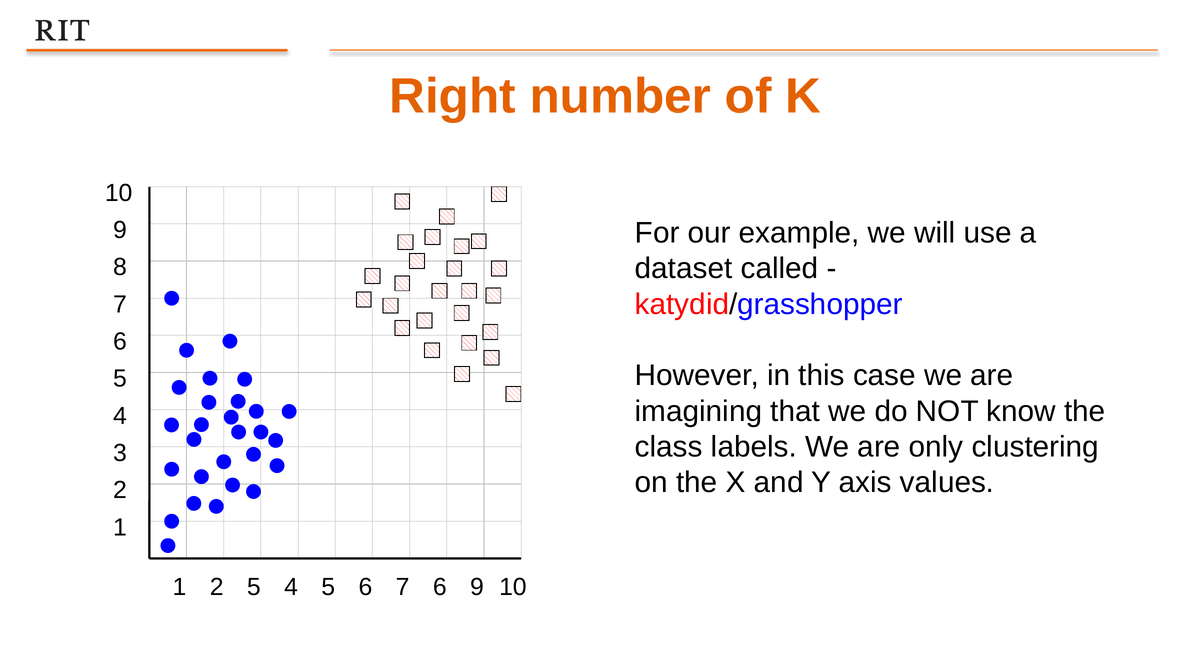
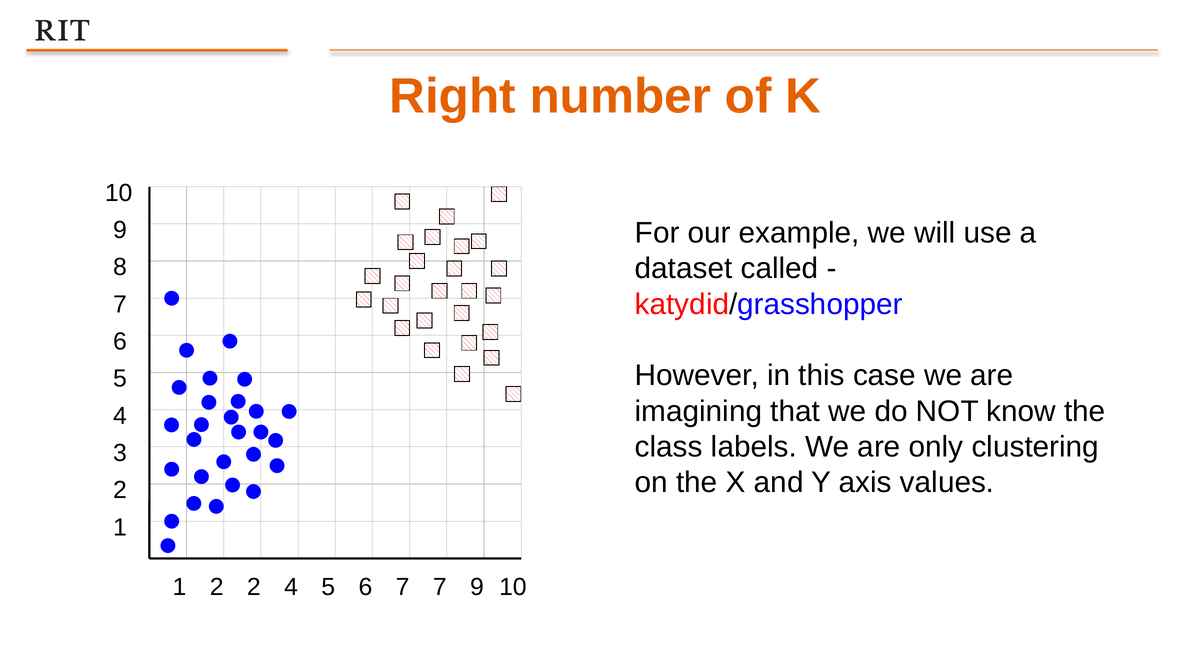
2 5: 5 -> 2
7 6: 6 -> 7
